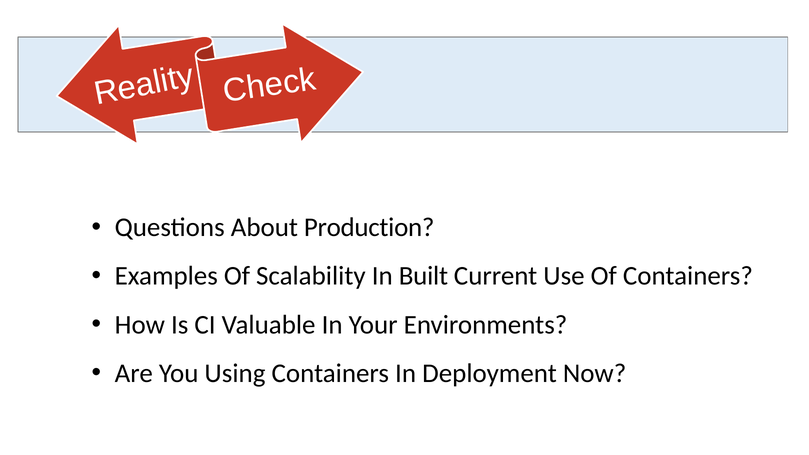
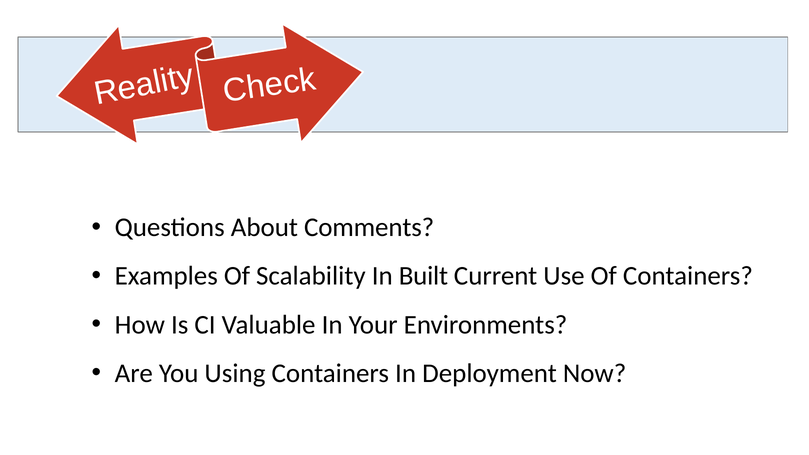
Production: Production -> Comments
